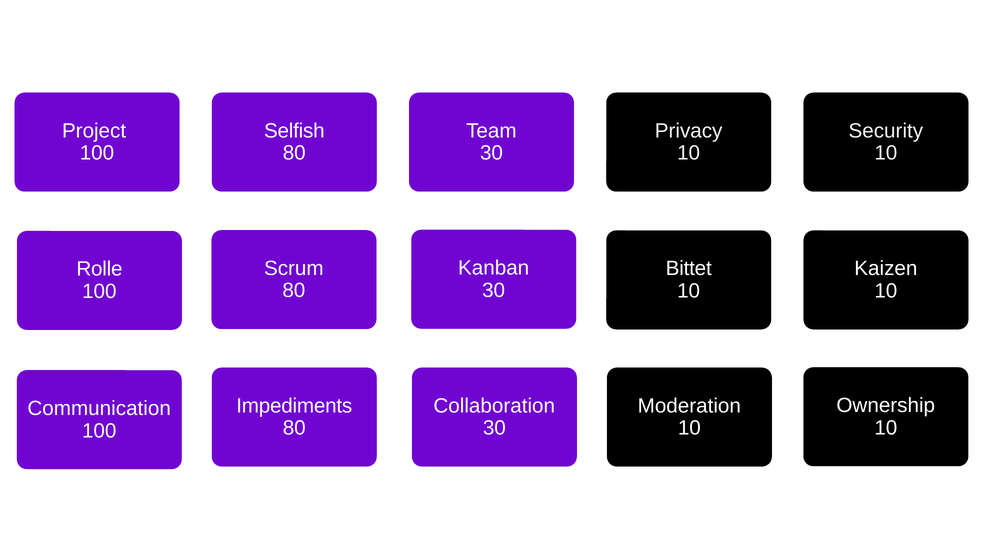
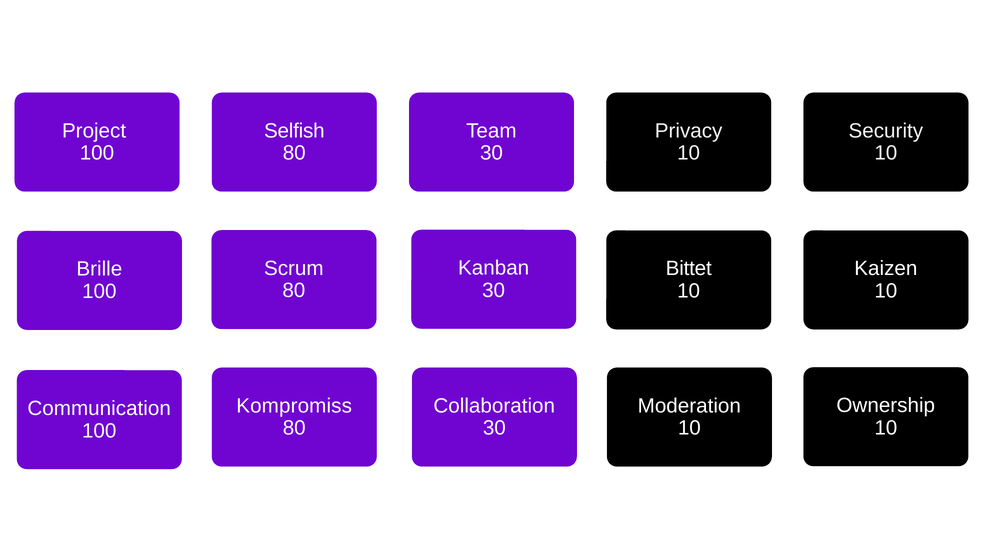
Rolle: Rolle -> Brille
Impediments: Impediments -> Kompromiss
